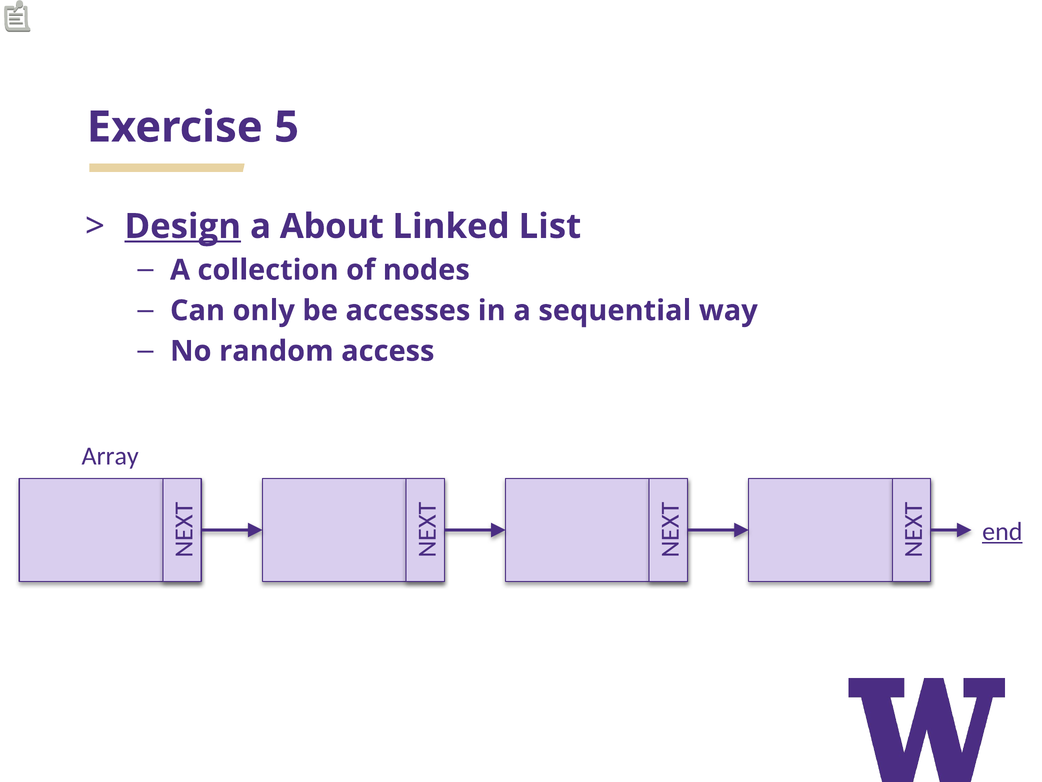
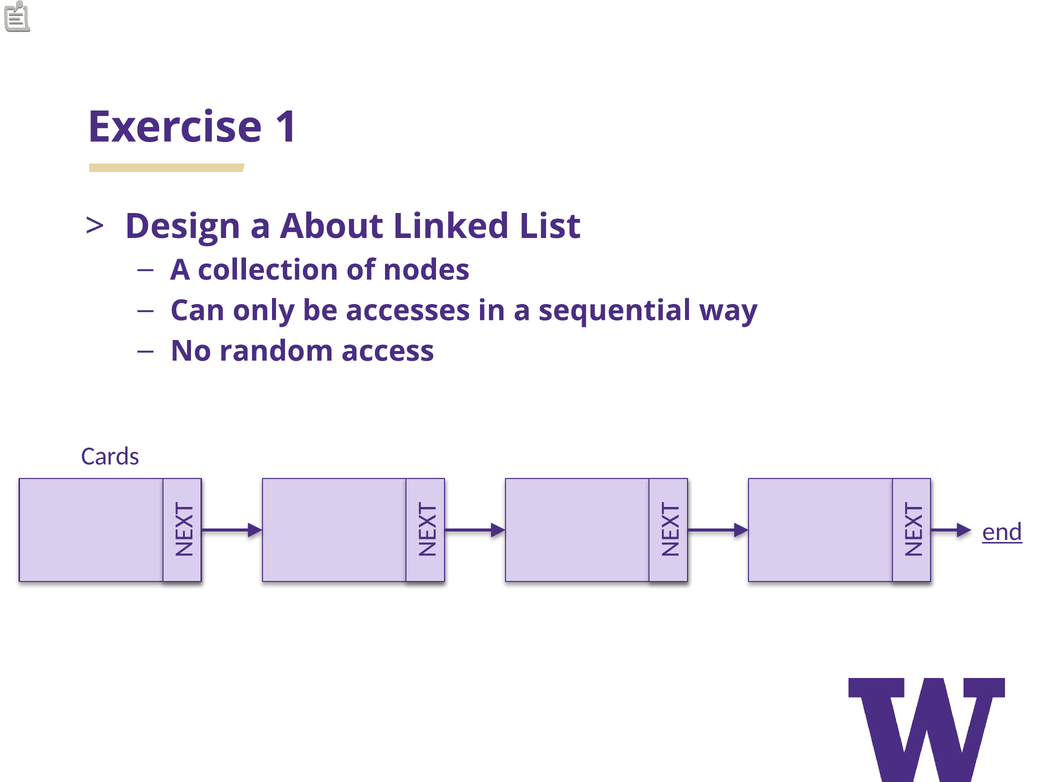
5: 5 -> 1
Design underline: present -> none
Array: Array -> Cards
